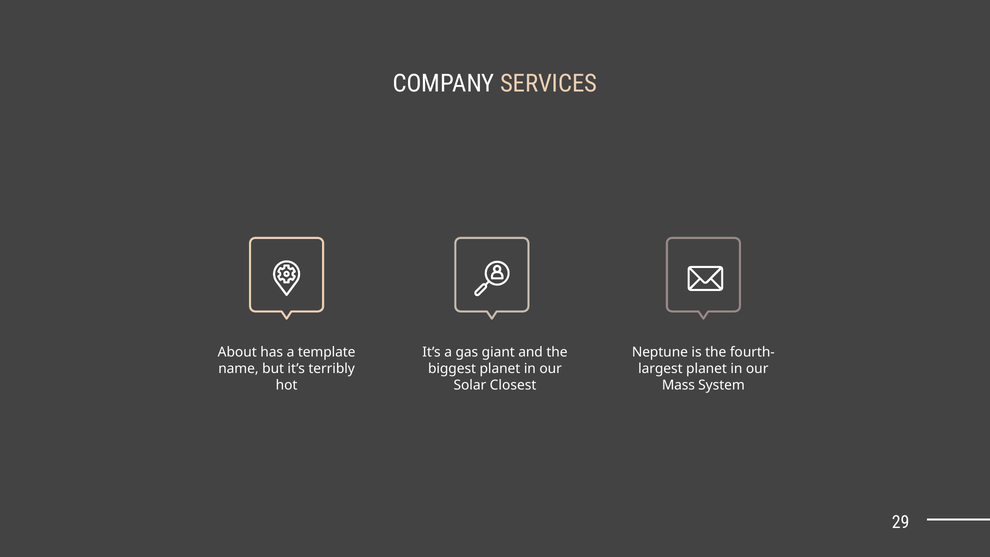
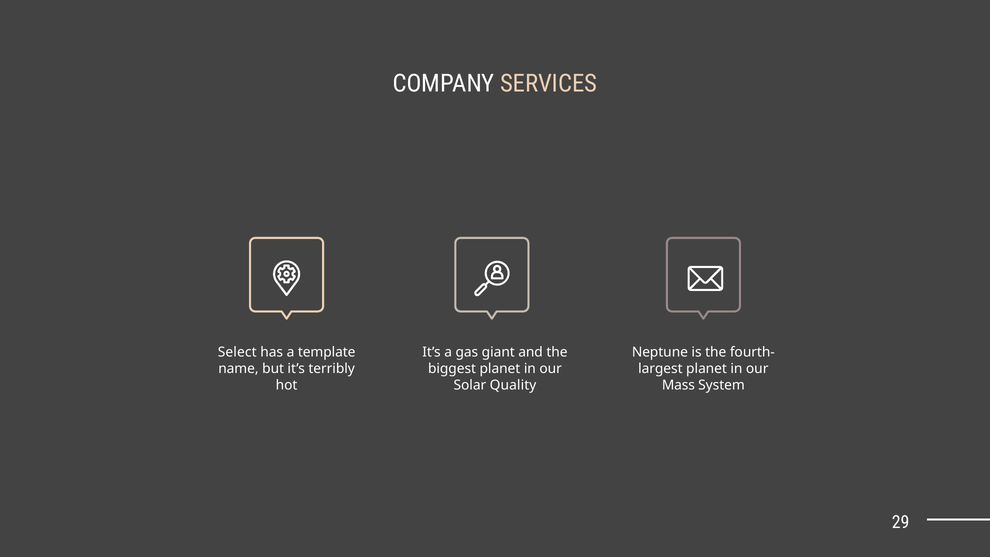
About: About -> Select
Closest: Closest -> Quality
